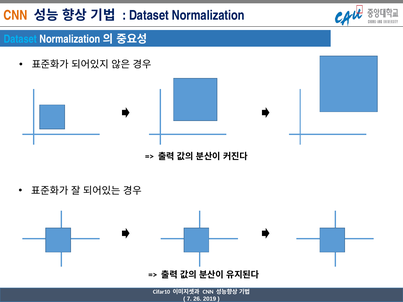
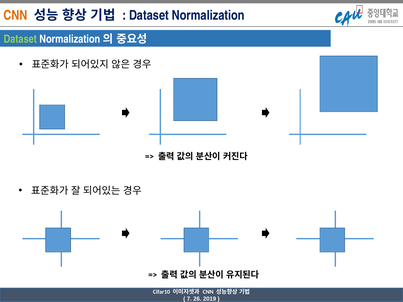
Dataset at (20, 39) colour: light blue -> light green
